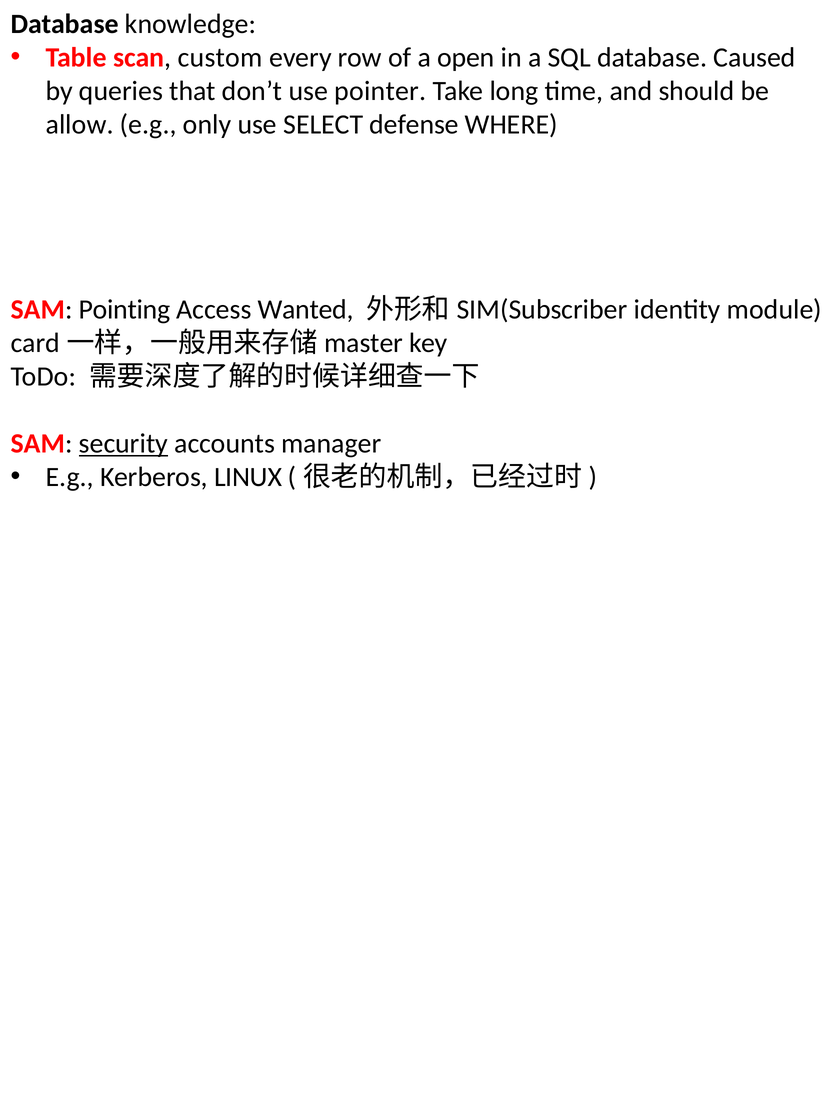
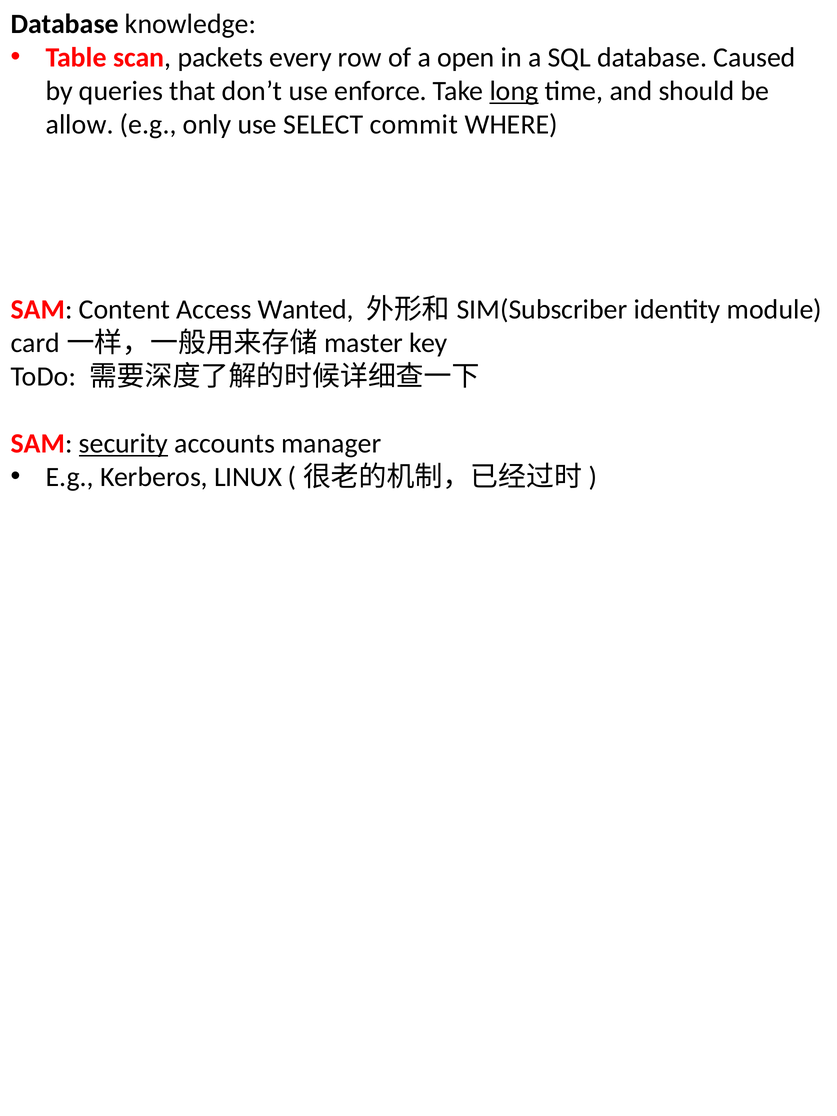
custom: custom -> packets
pointer: pointer -> enforce
long underline: none -> present
defense: defense -> commit
Pointing: Pointing -> Content
